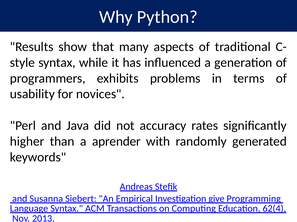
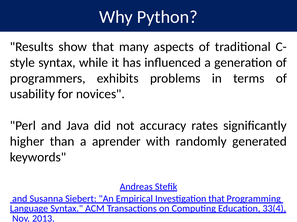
Investigation give: give -> that
62(4: 62(4 -> 33(4
